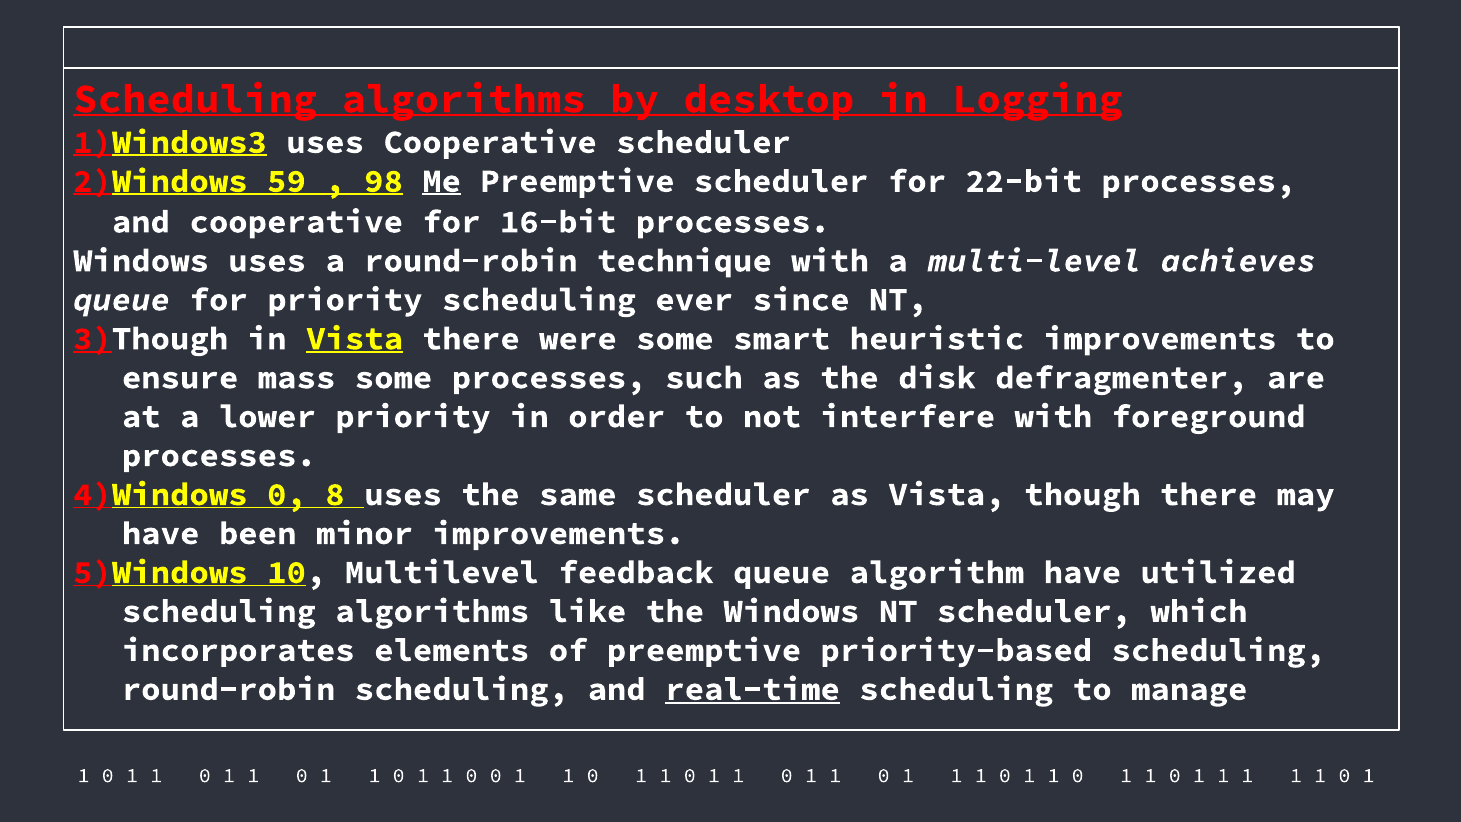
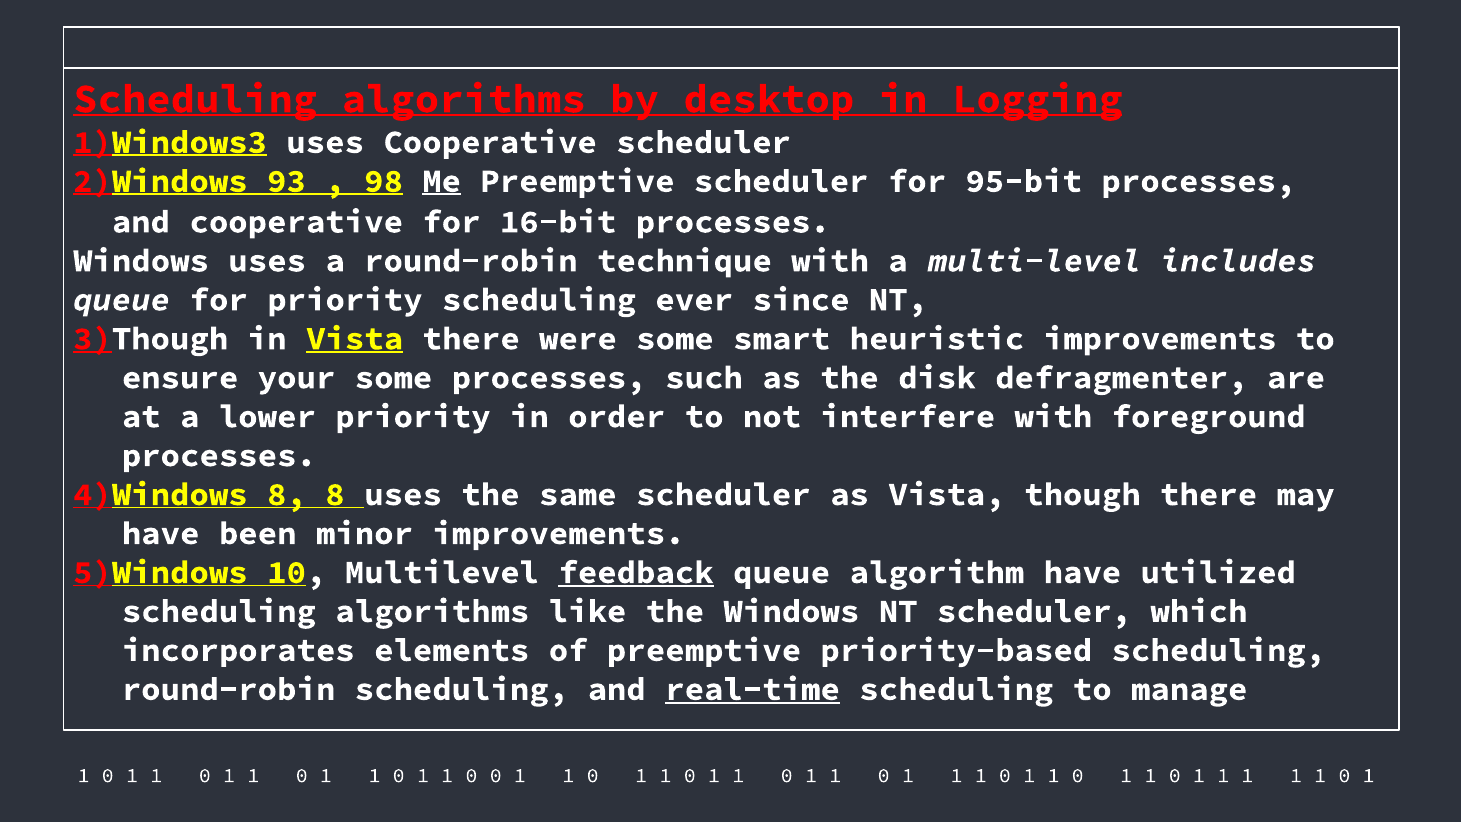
59: 59 -> 93
22-bit: 22-bit -> 95-bit
achieves: achieves -> includes
mass: mass -> your
4)Windows 0: 0 -> 8
feedback underline: none -> present
